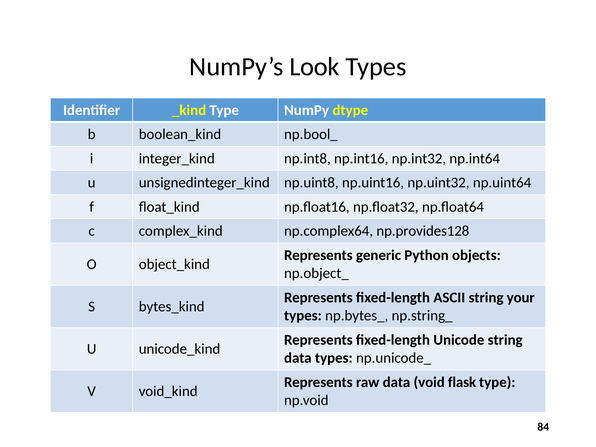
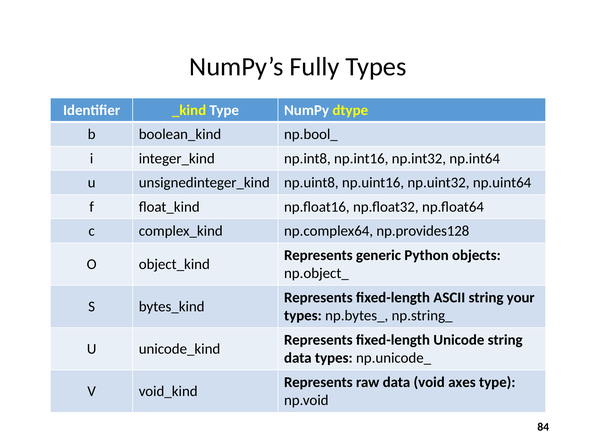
Look: Look -> Fully
flask: flask -> axes
